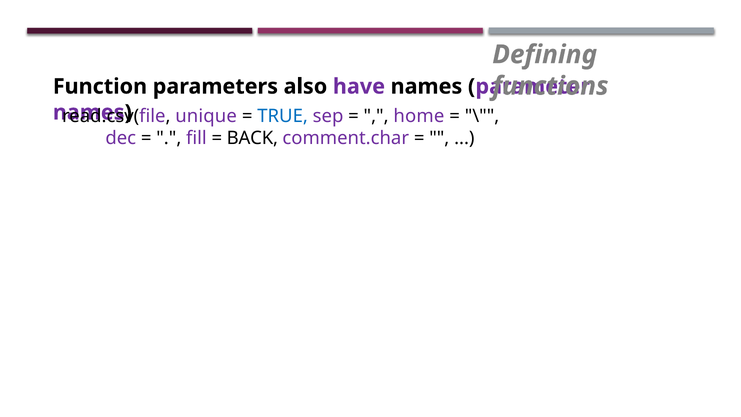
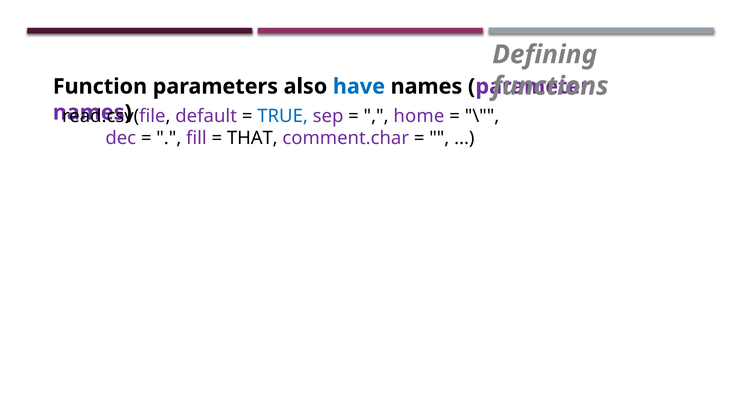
have colour: purple -> blue
unique: unique -> default
BACK: BACK -> THAT
